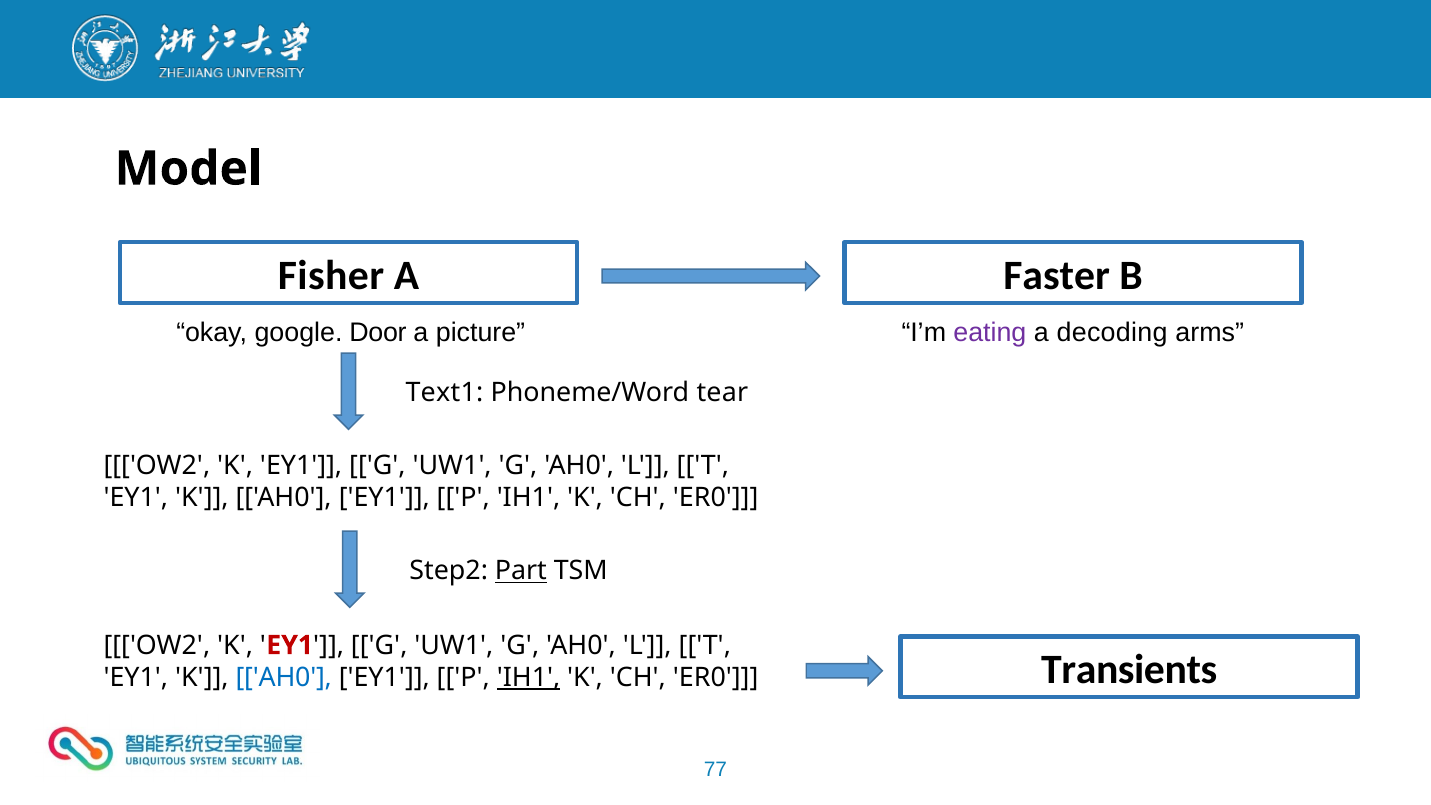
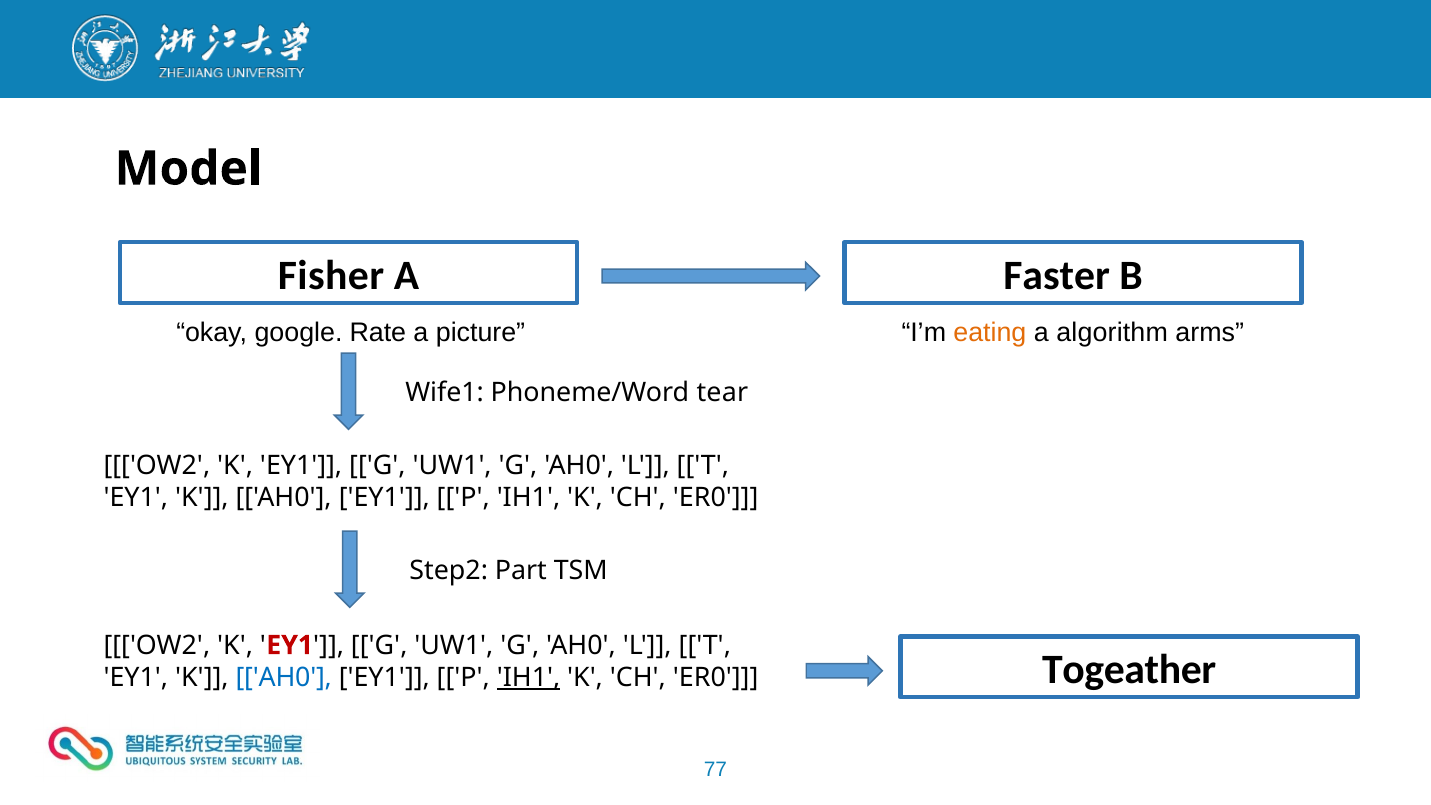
Door: Door -> Rate
eating colour: purple -> orange
decoding: decoding -> algorithm
Text1: Text1 -> Wife1
Part underline: present -> none
Transients: Transients -> Togeather
